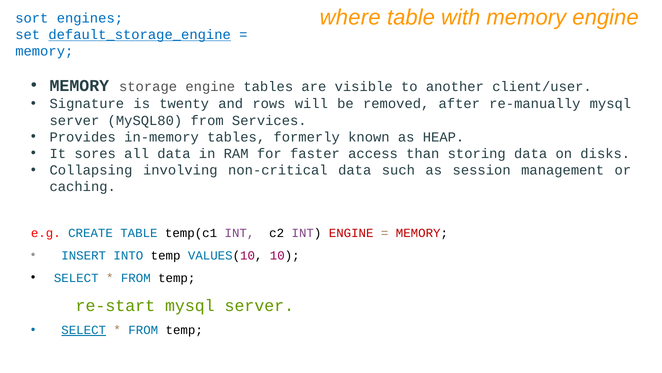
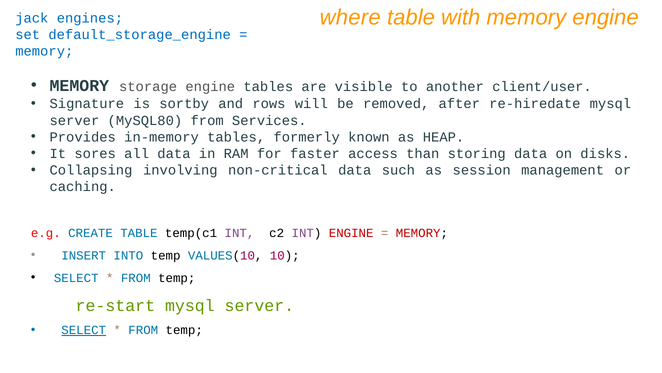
sort: sort -> jack
default_storage_engine underline: present -> none
twenty: twenty -> sortby
re-manually: re-manually -> re-hiredate
